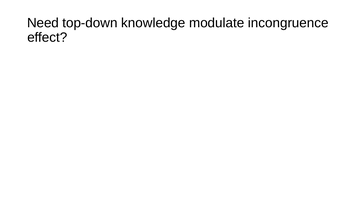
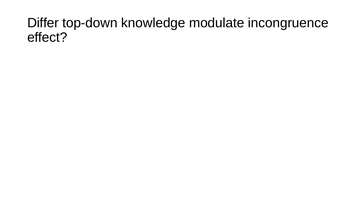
Need: Need -> Differ
